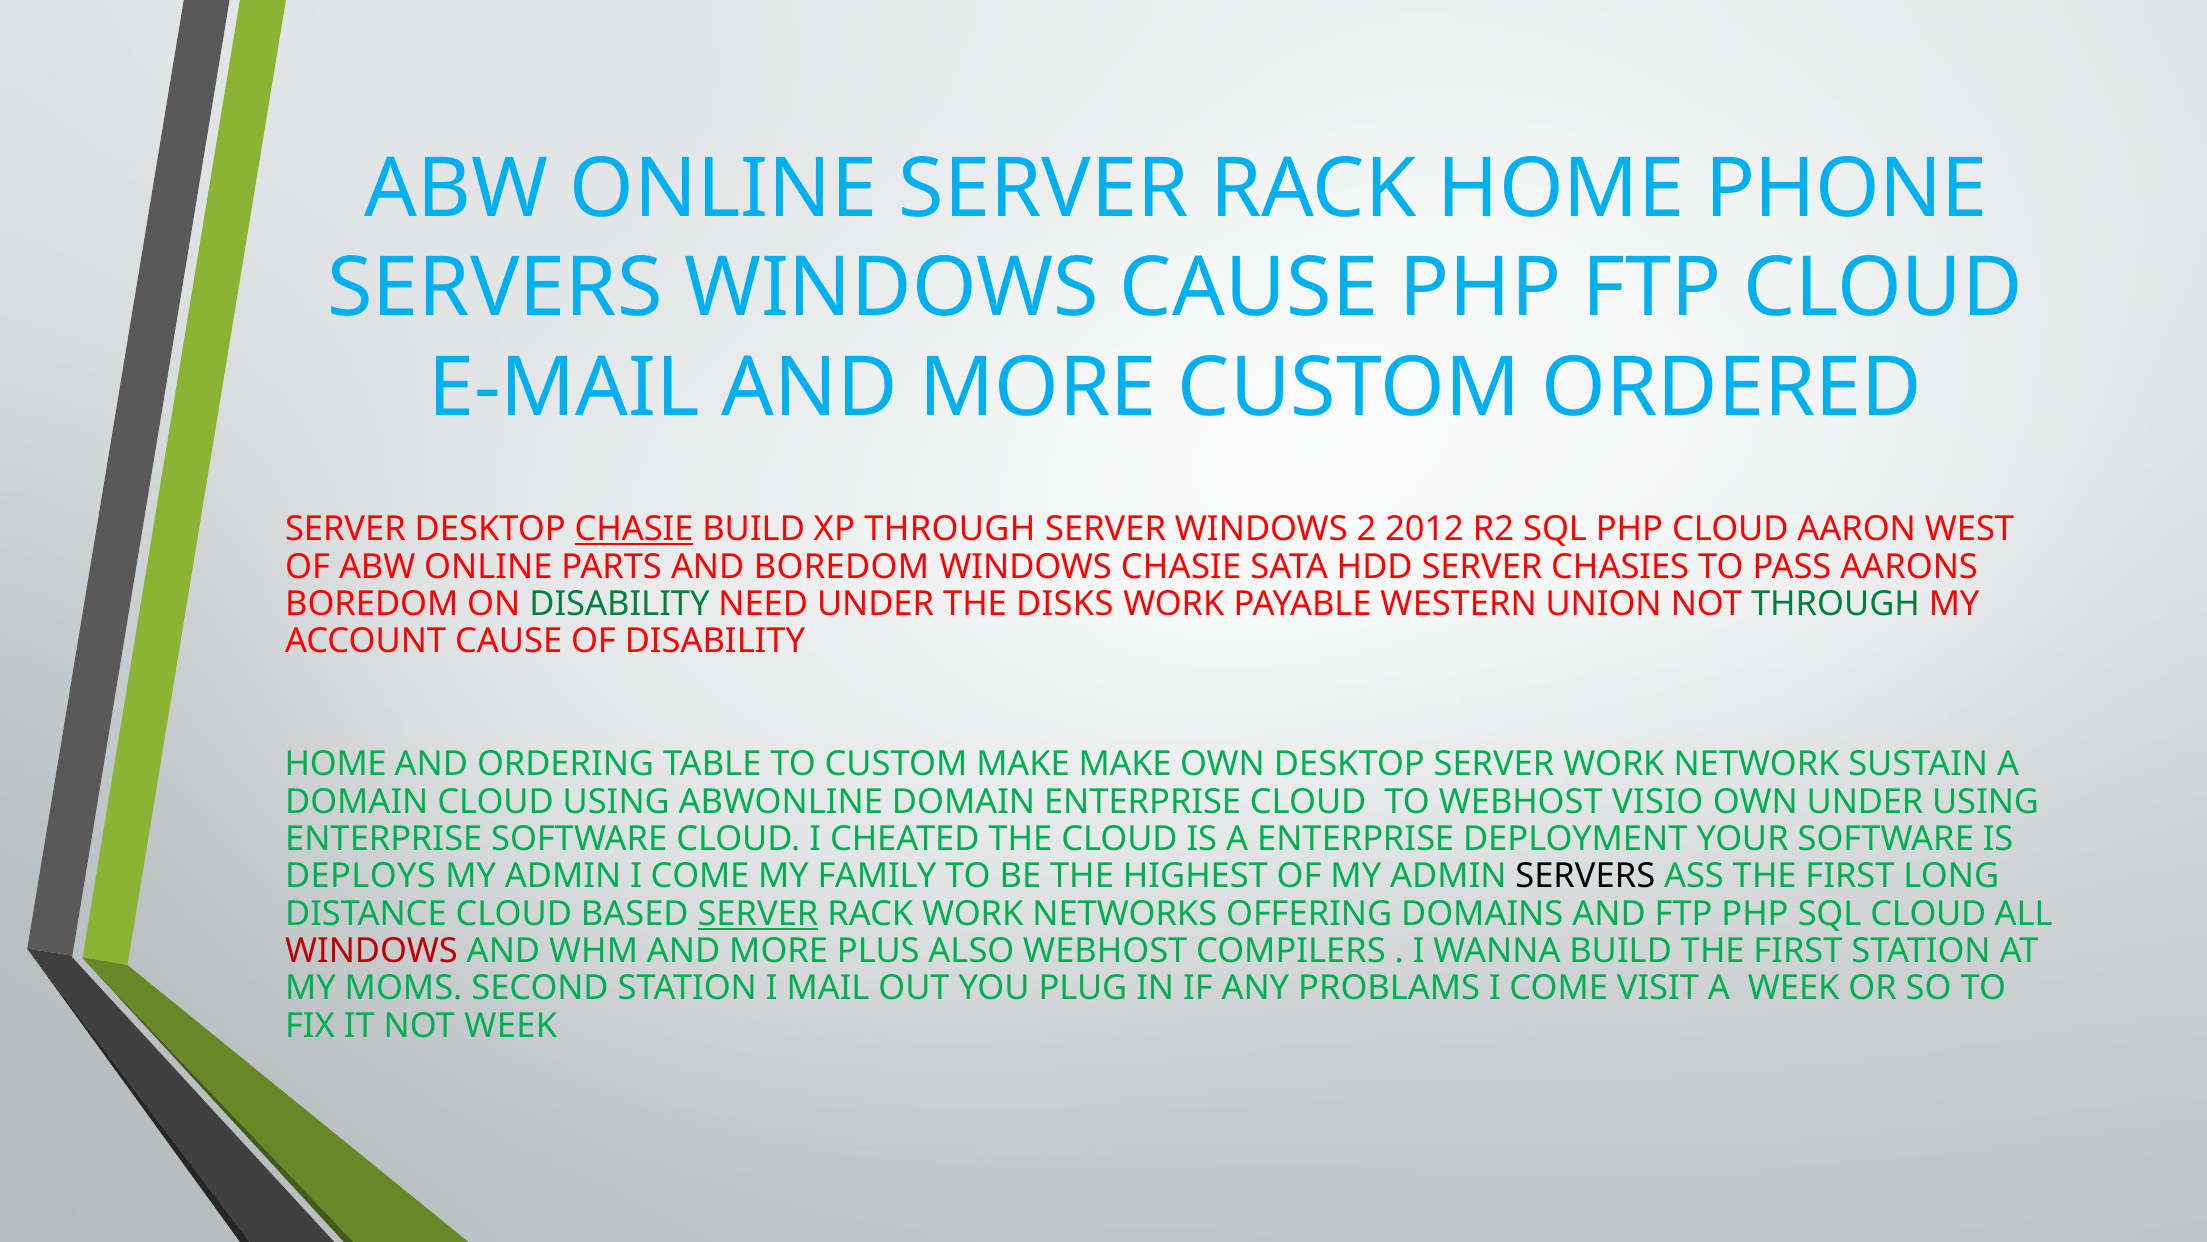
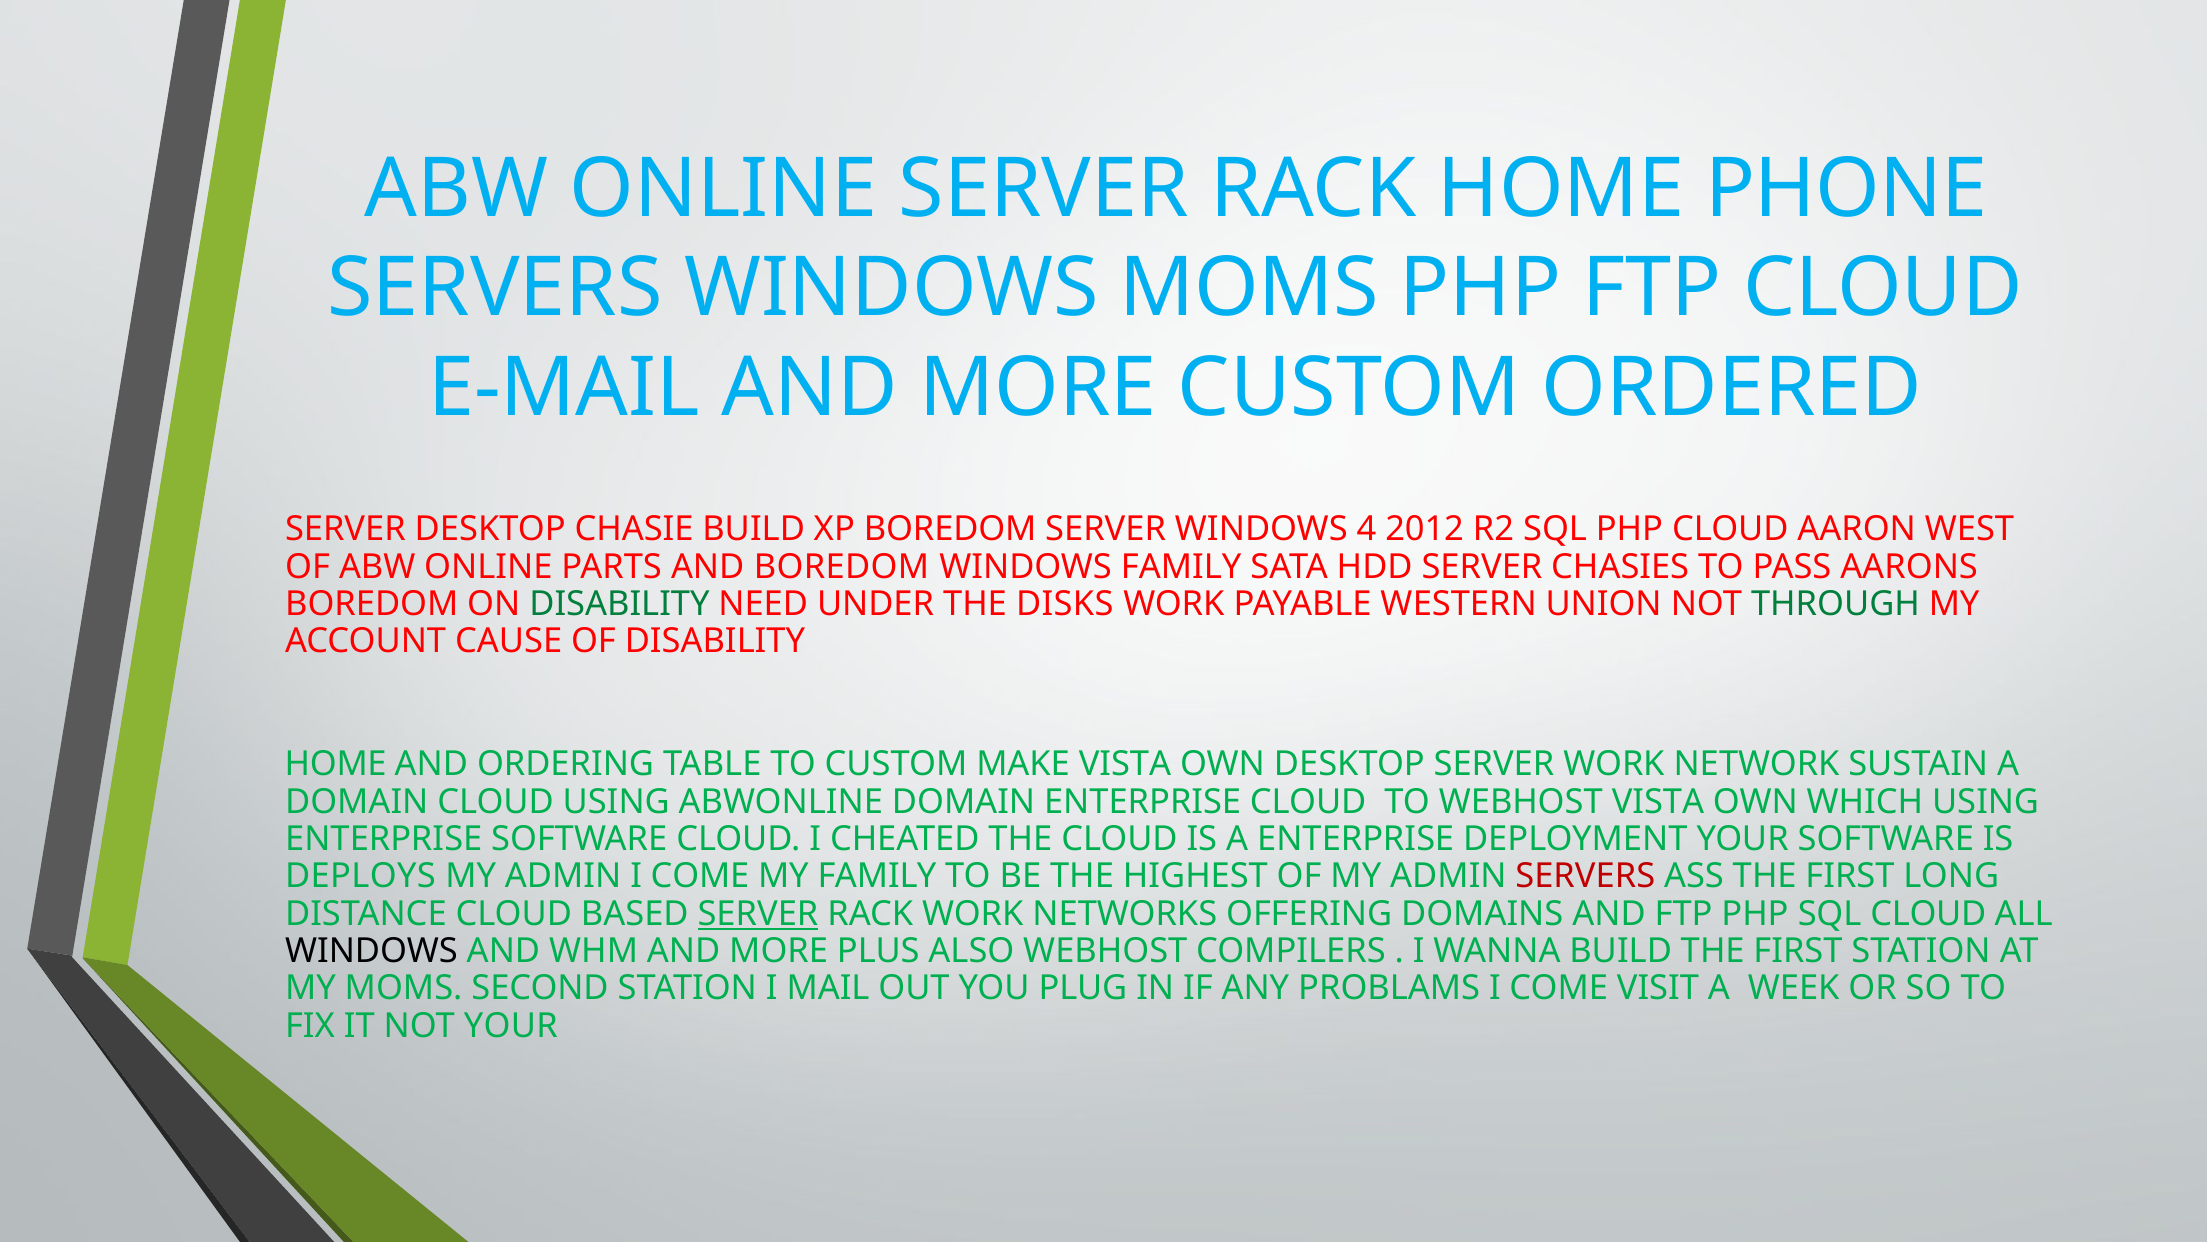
WINDOWS CAUSE: CAUSE -> MOMS
CHASIE at (634, 529) underline: present -> none
XP THROUGH: THROUGH -> BOREDOM
2: 2 -> 4
WINDOWS CHASIE: CHASIE -> FAMILY
MAKE MAKE: MAKE -> VISTA
WEBHOST VISIO: VISIO -> VISTA
OWN UNDER: UNDER -> WHICH
SERVERS at (1585, 876) colour: black -> red
WINDOWS at (372, 951) colour: red -> black
NOT WEEK: WEEK -> YOUR
